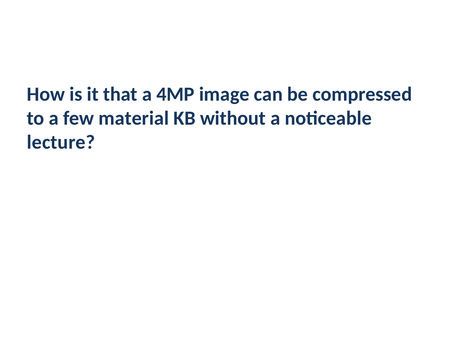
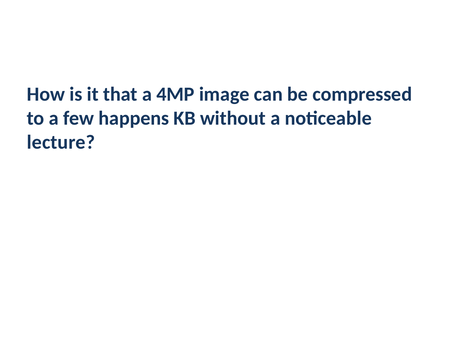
material: material -> happens
